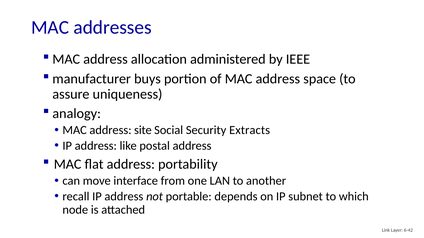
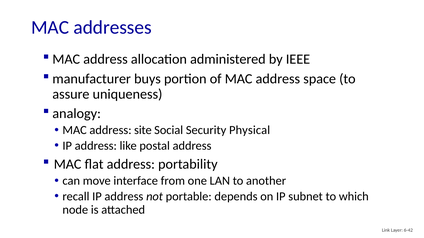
Extracts: Extracts -> Physical
